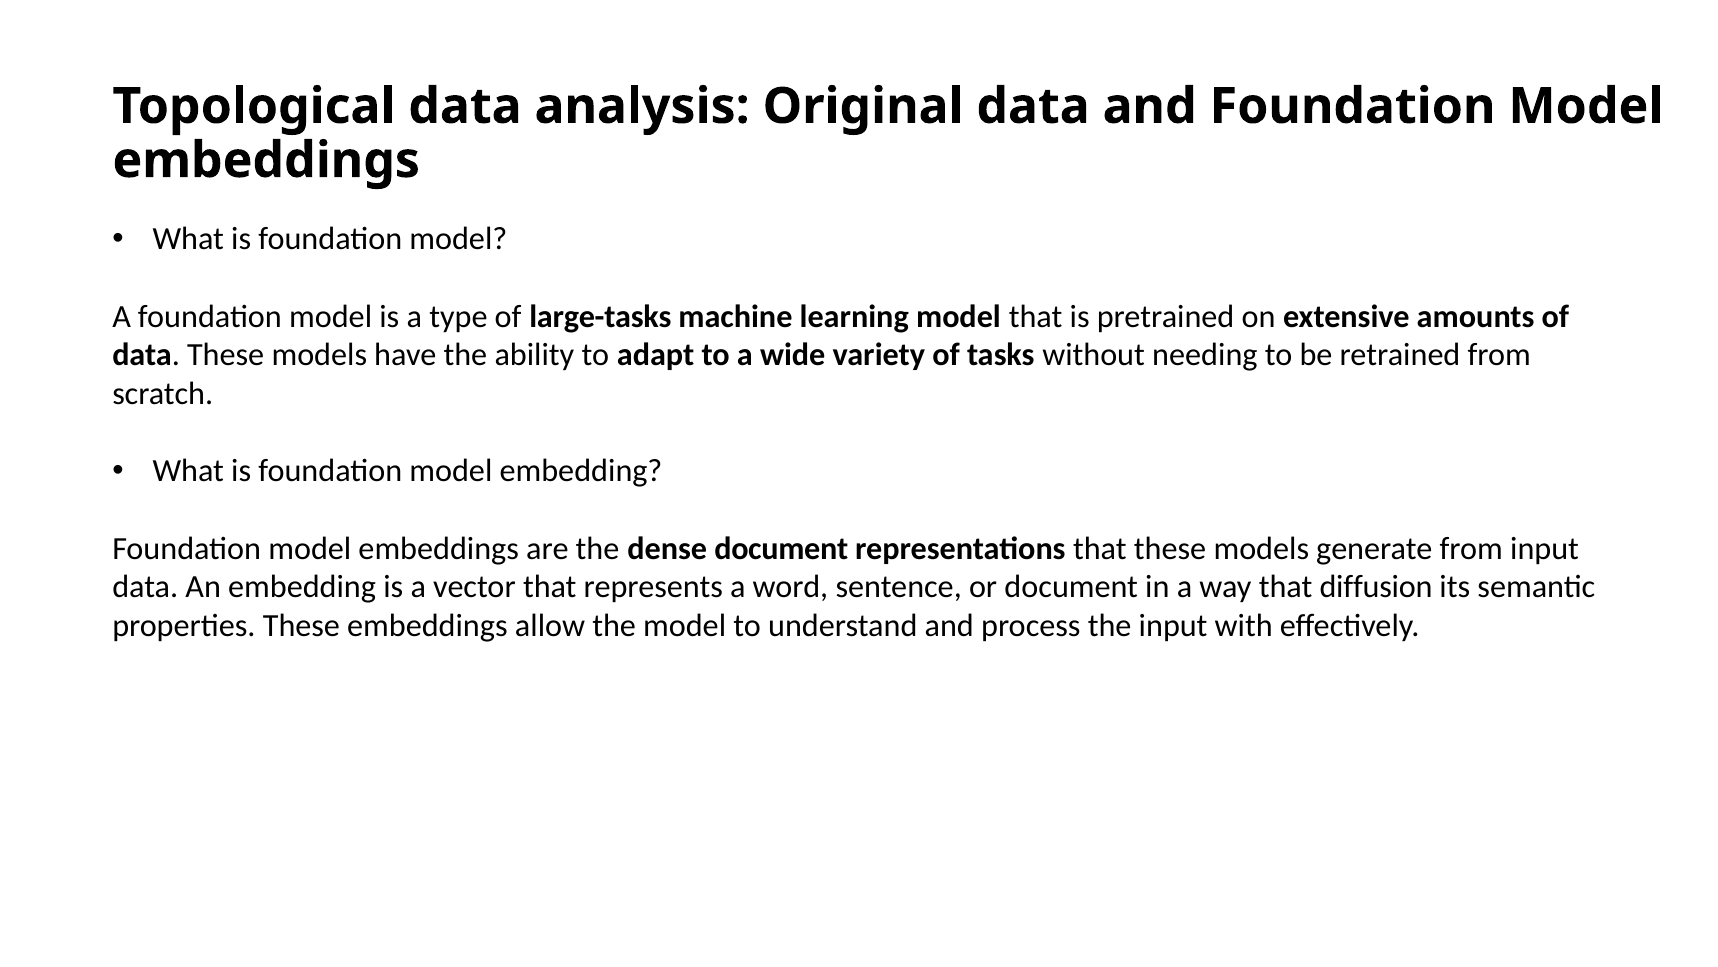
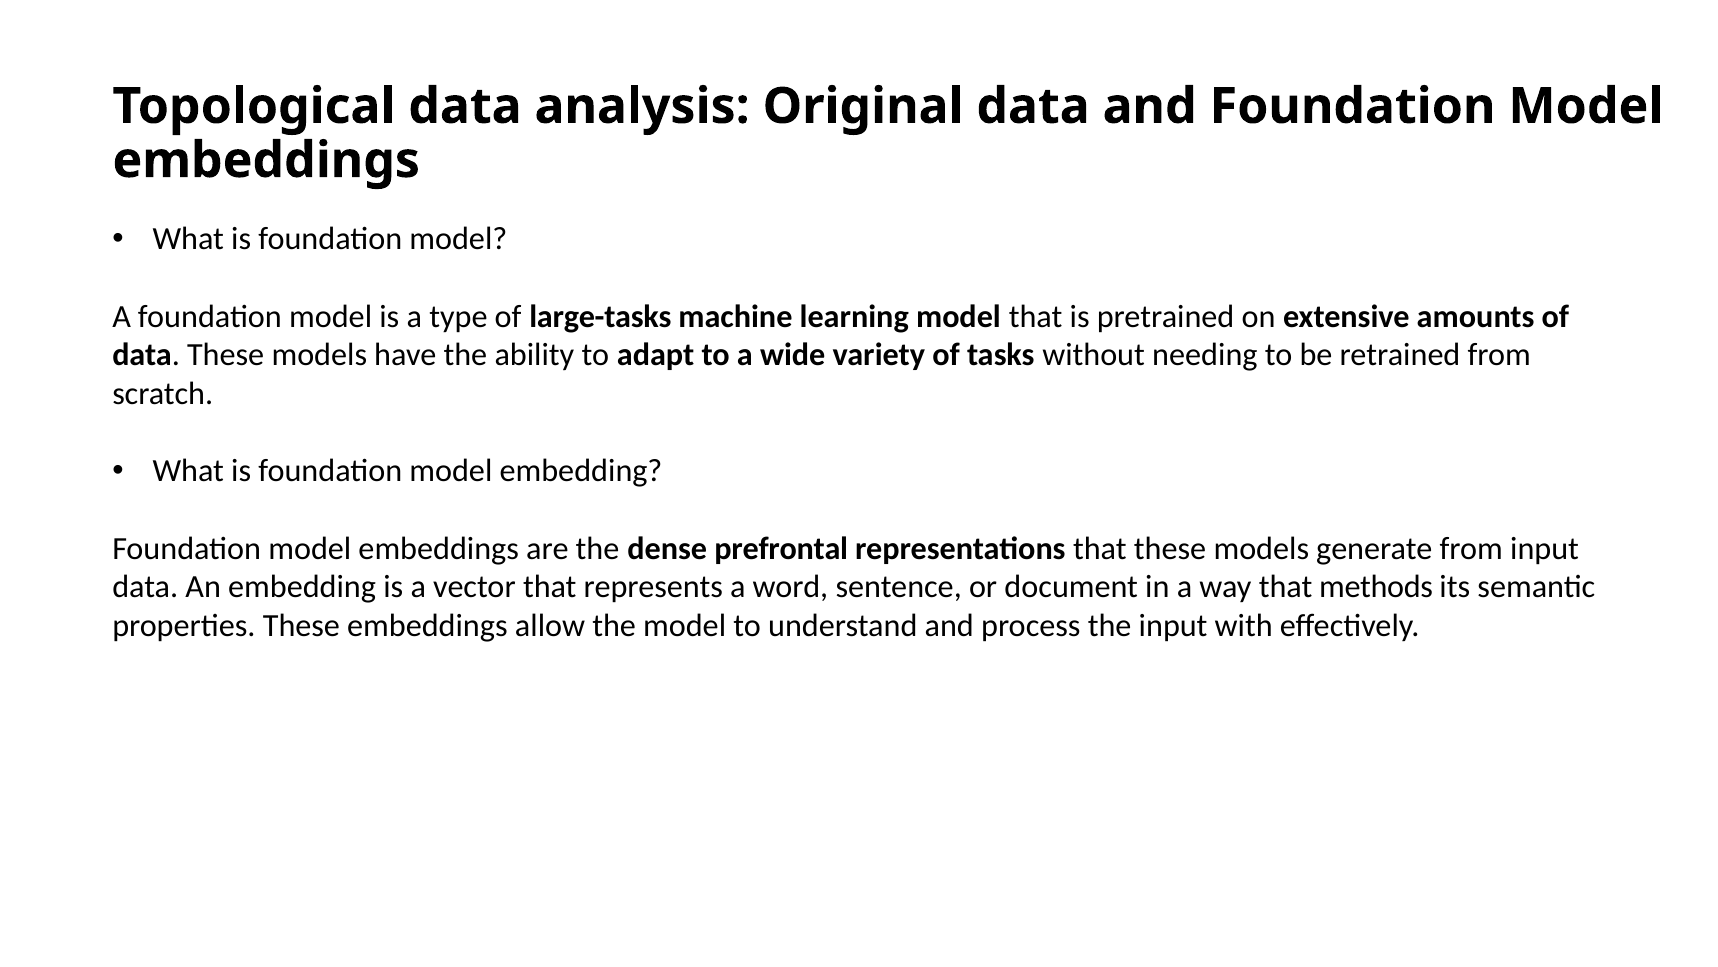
dense document: document -> prefrontal
diffusion: diffusion -> methods
